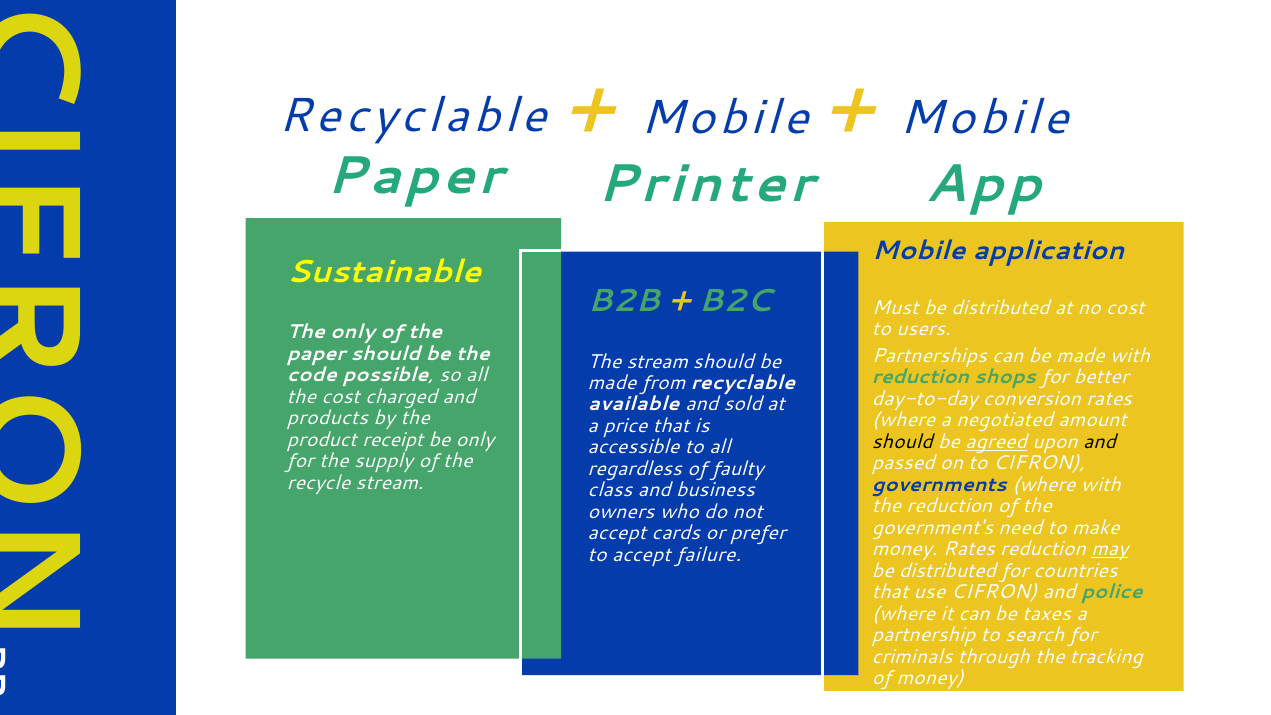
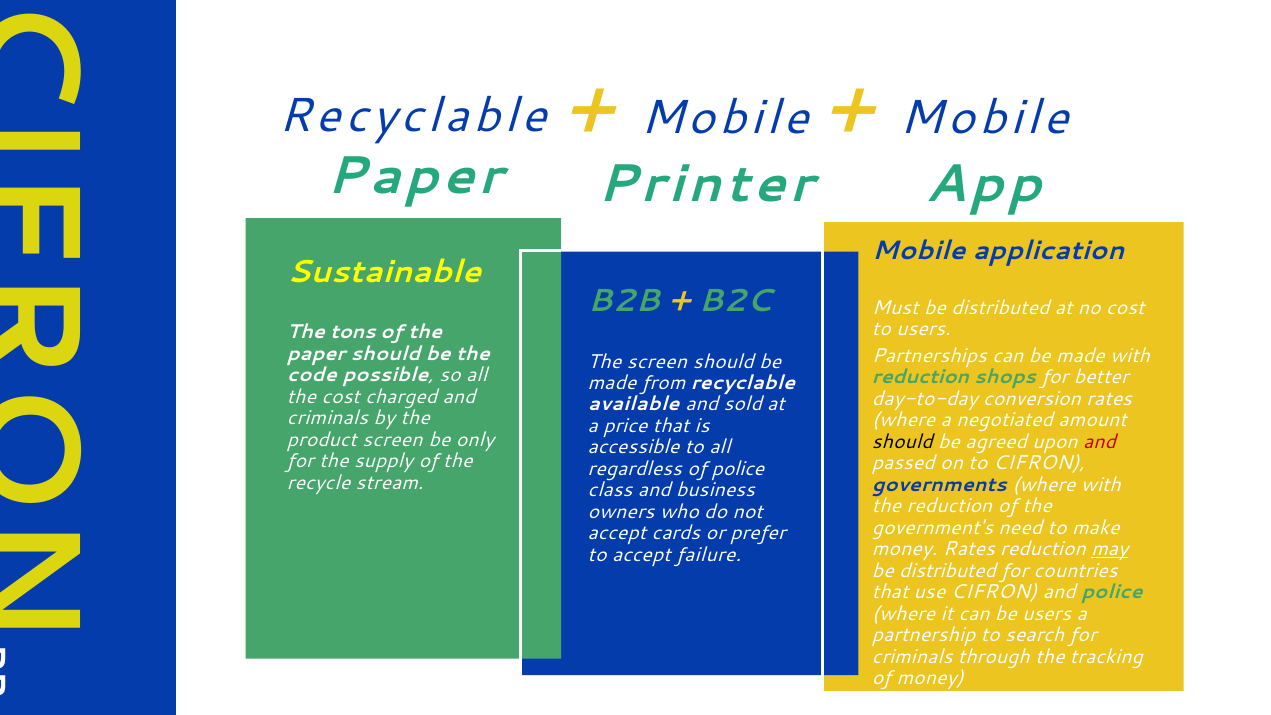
The only: only -> tons
The stream: stream -> screen
products at (327, 418): products -> criminals
product receipt: receipt -> screen
agreed underline: present -> none
and at (1100, 442) colour: black -> red
of faulty: faulty -> police
be taxes: taxes -> users
